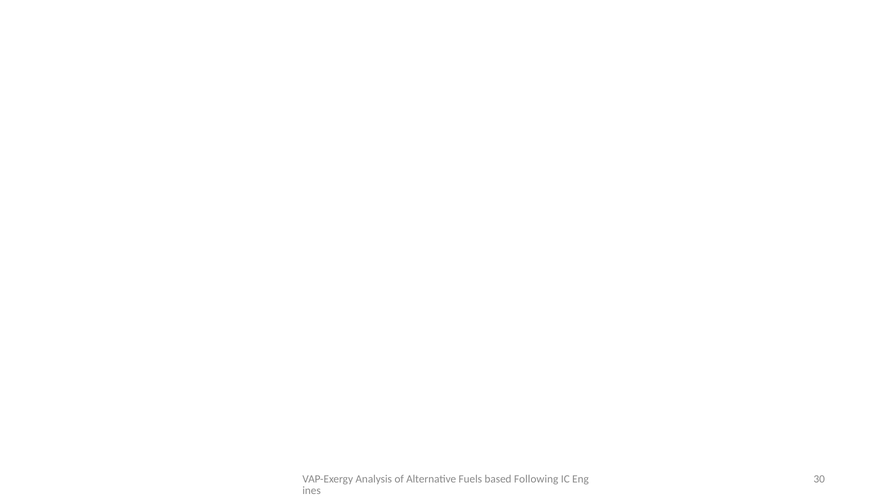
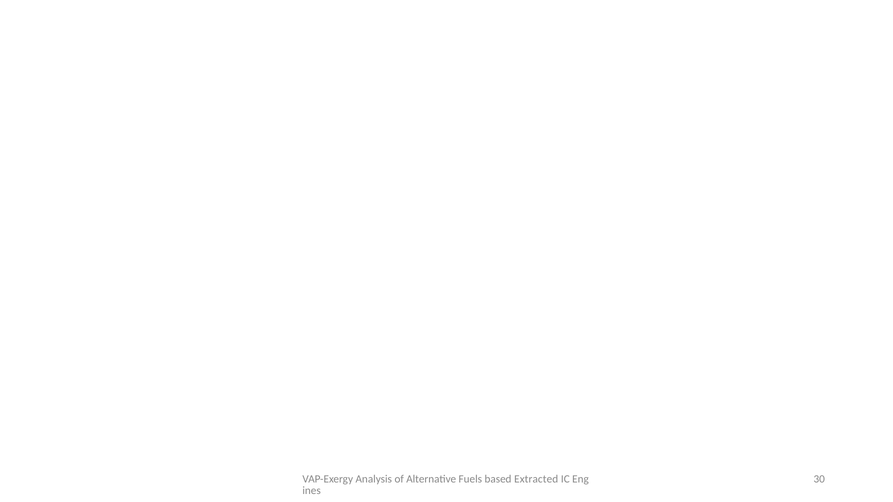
Following: Following -> Extracted
